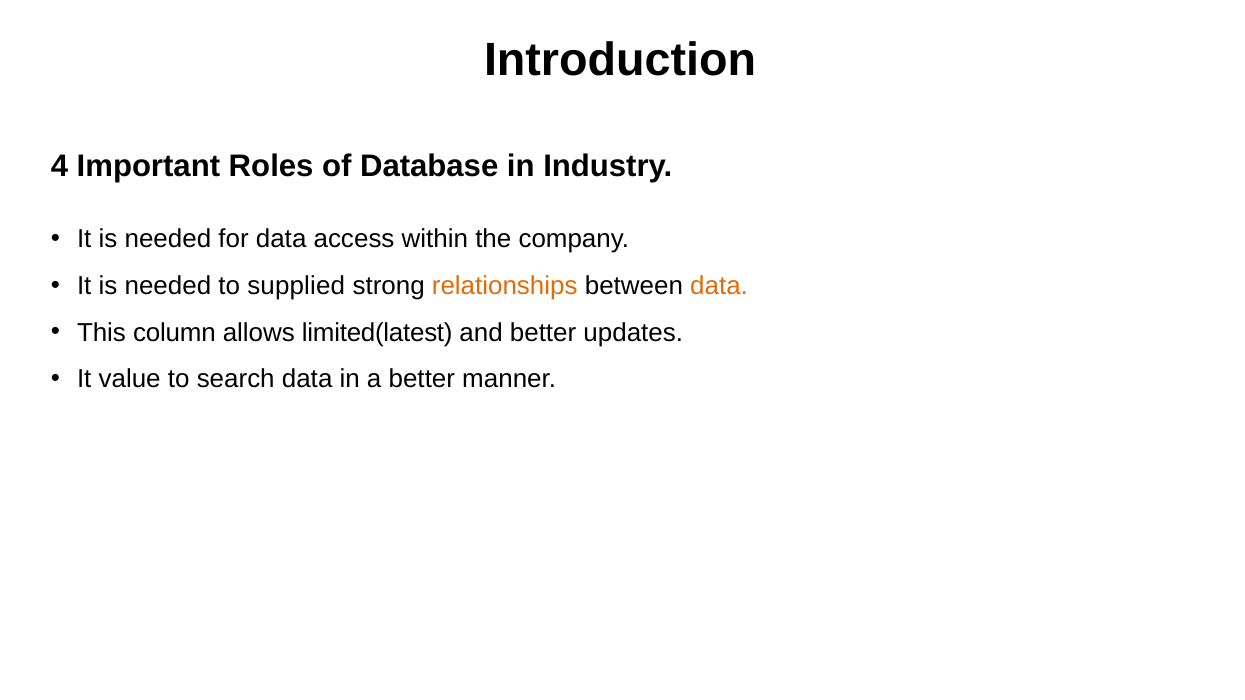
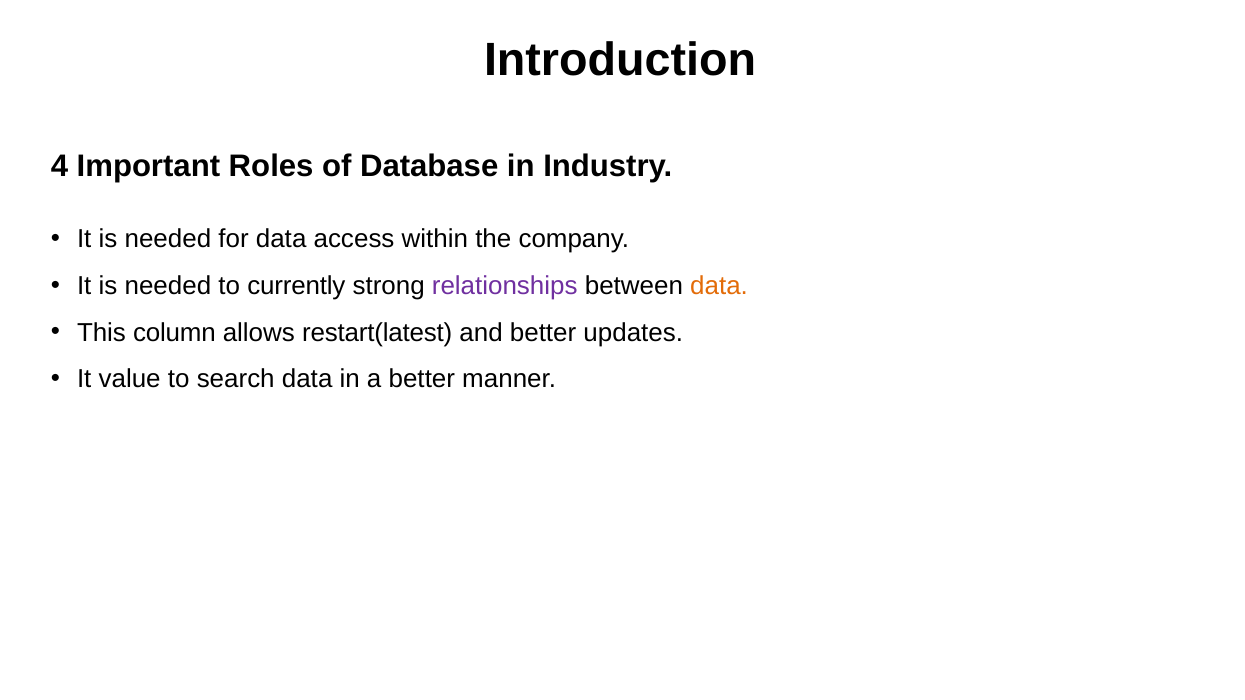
supplied: supplied -> currently
relationships colour: orange -> purple
limited(latest: limited(latest -> restart(latest
